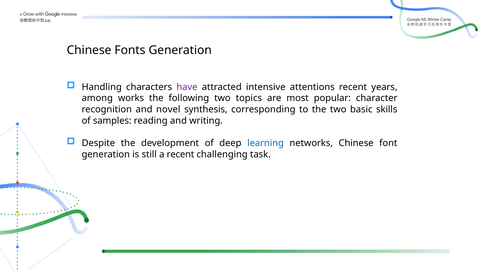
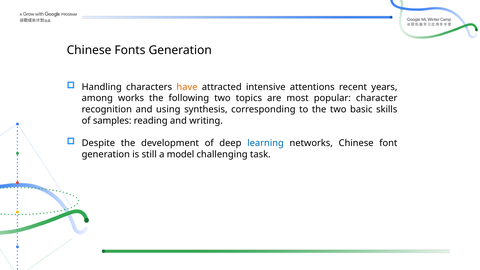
have colour: purple -> orange
novel: novel -> using
a recent: recent -> model
